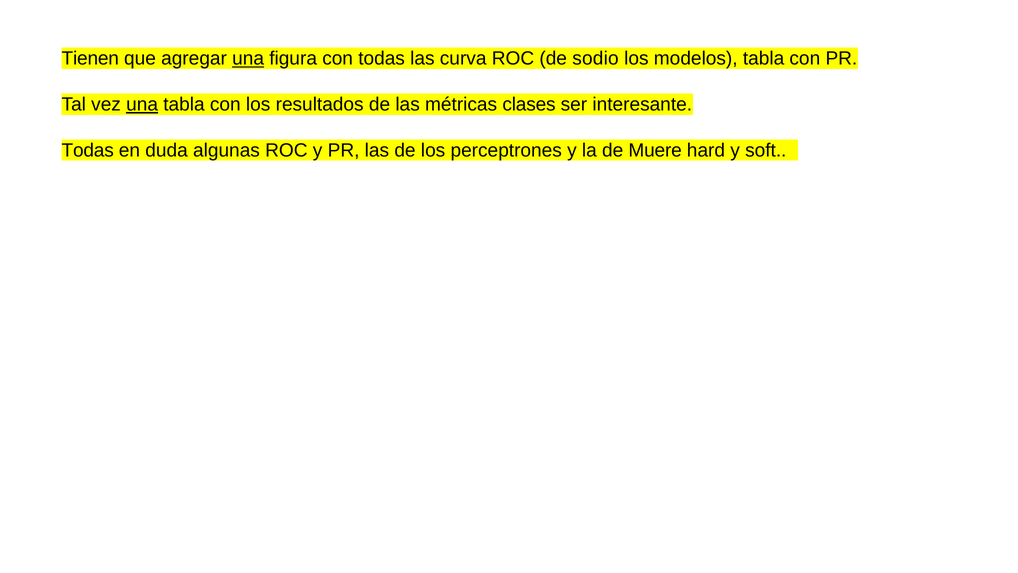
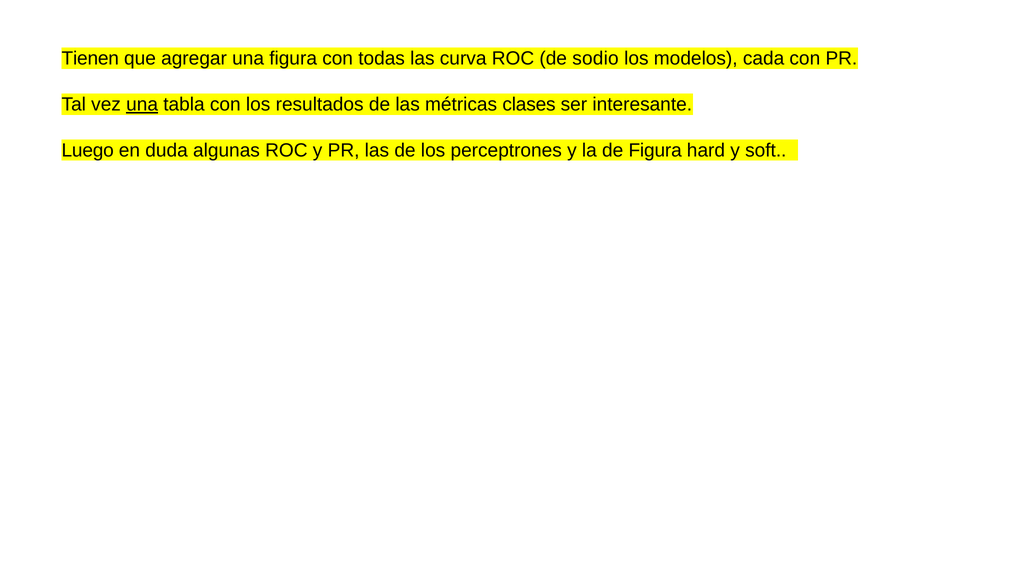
una at (248, 59) underline: present -> none
modelos tabla: tabla -> cada
Todas at (88, 150): Todas -> Luego
de Muere: Muere -> Figura
